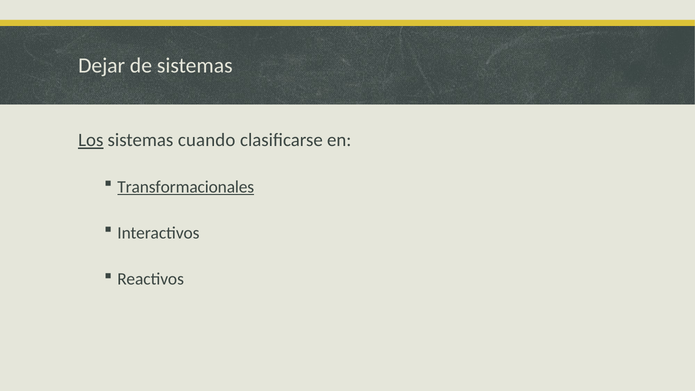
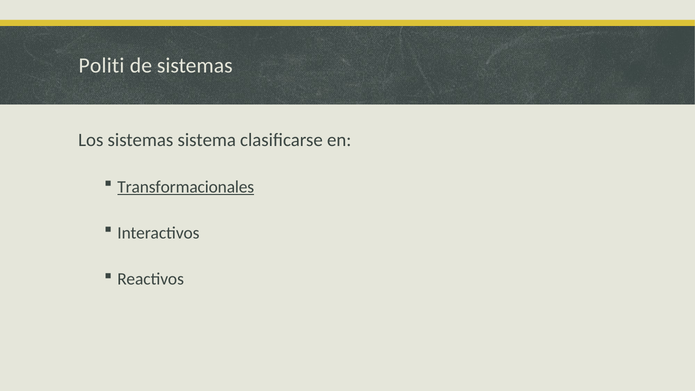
Dejar: Dejar -> Politi
Los underline: present -> none
cuando: cuando -> sistema
